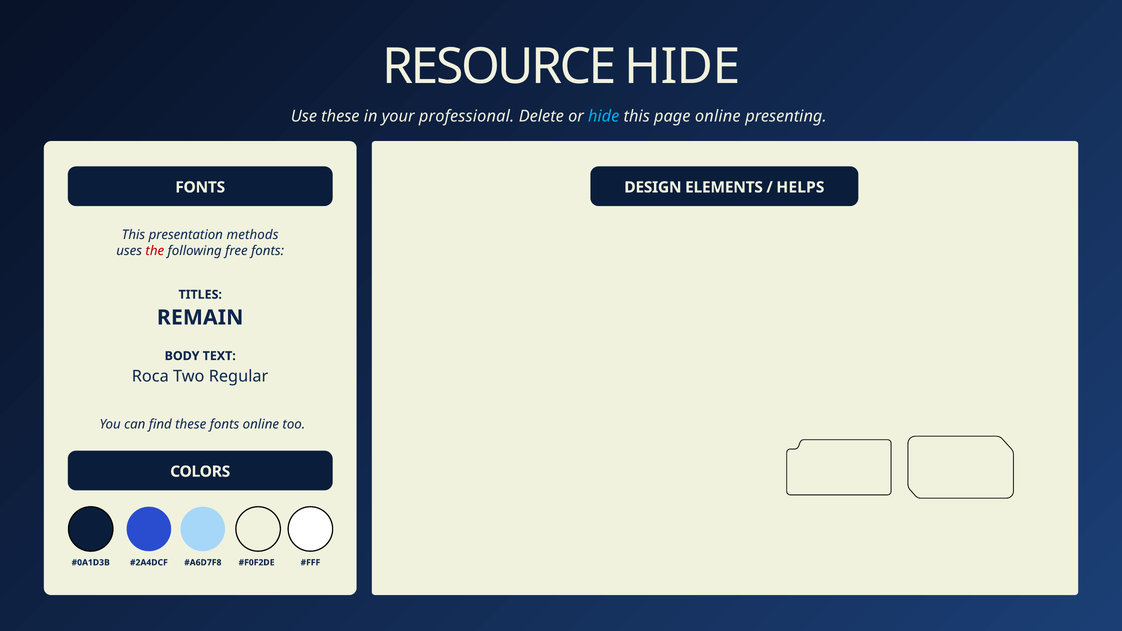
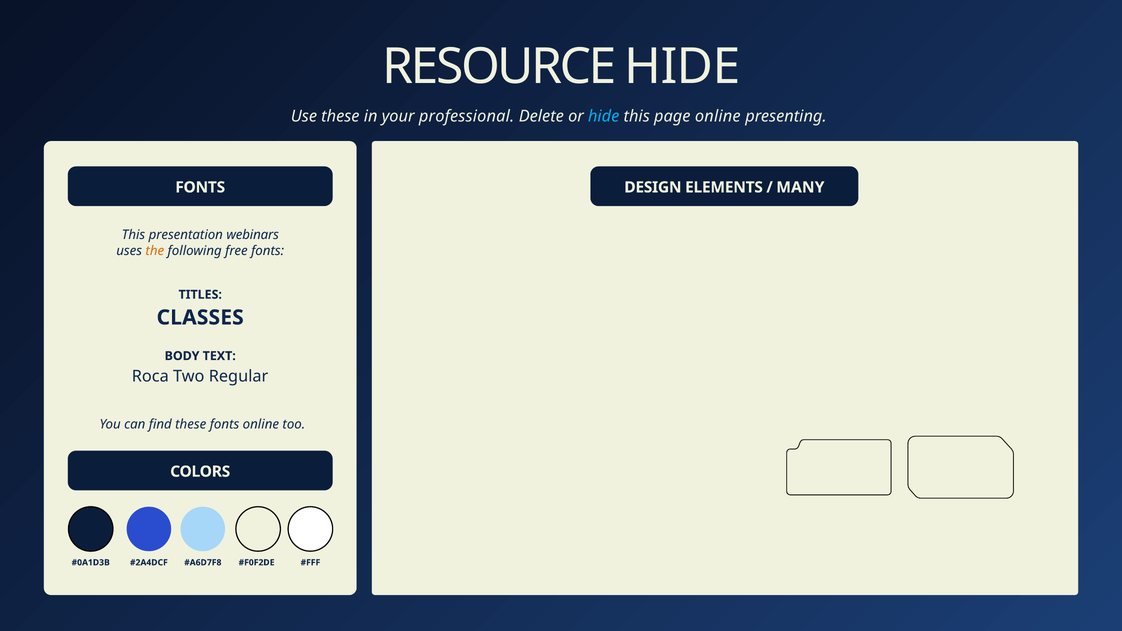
HELPS: HELPS -> MANY
methods: methods -> webinars
the colour: red -> orange
REMAIN: REMAIN -> CLASSES
